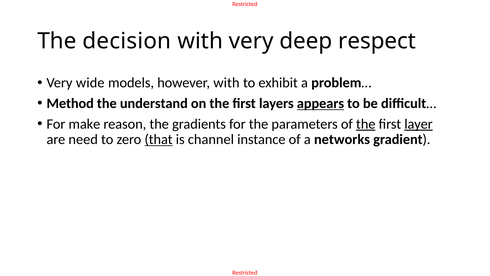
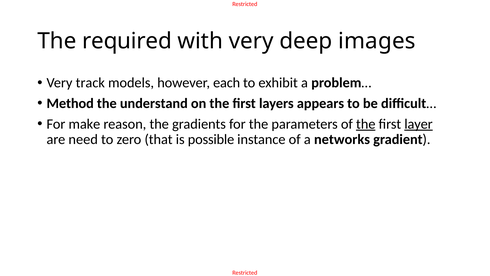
decision: decision -> required
respect: respect -> images
wide: wide -> track
however with: with -> each
appears underline: present -> none
that underline: present -> none
channel: channel -> possible
